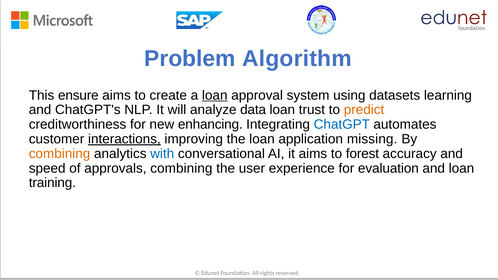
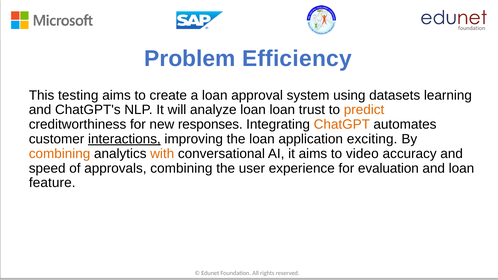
Algorithm: Algorithm -> Efficiency
ensure: ensure -> testing
loan at (215, 95) underline: present -> none
analyze data: data -> loan
enhancing: enhancing -> responses
ChatGPT colour: blue -> orange
missing: missing -> exciting
with colour: blue -> orange
forest: forest -> video
training: training -> feature
